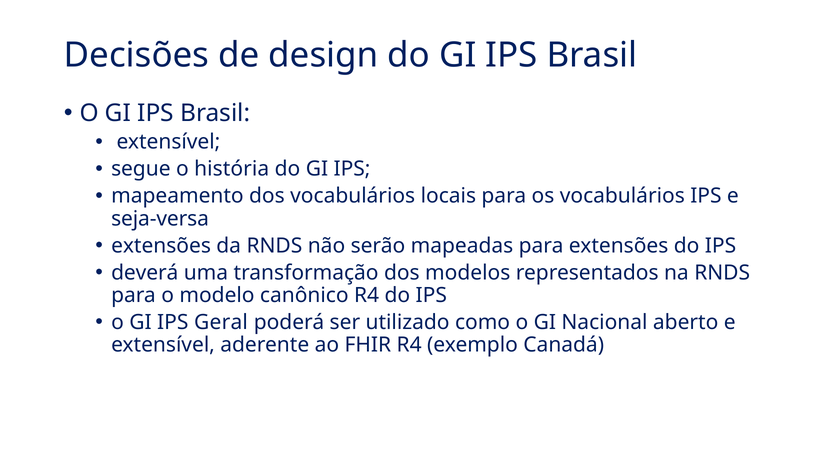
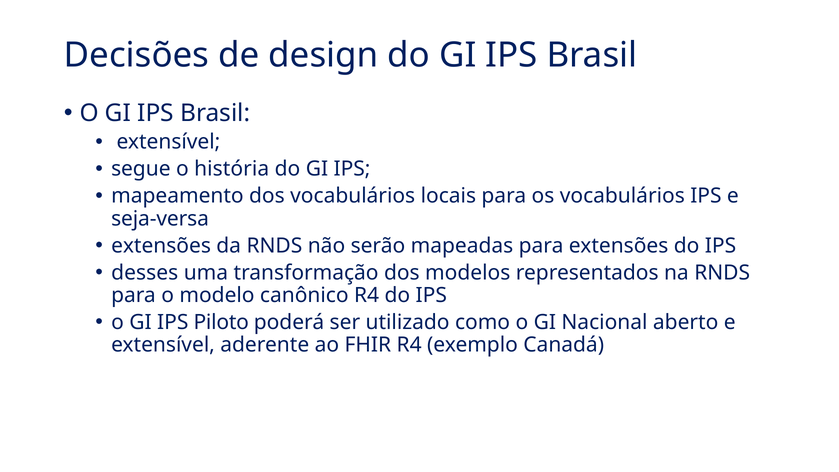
deverá: deverá -> desses
Geral: Geral -> Piloto
